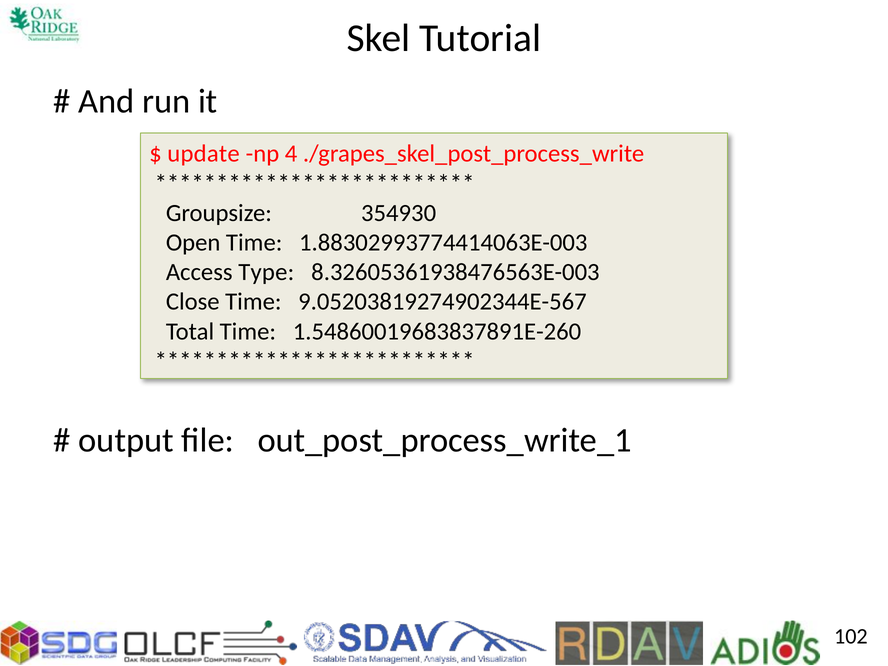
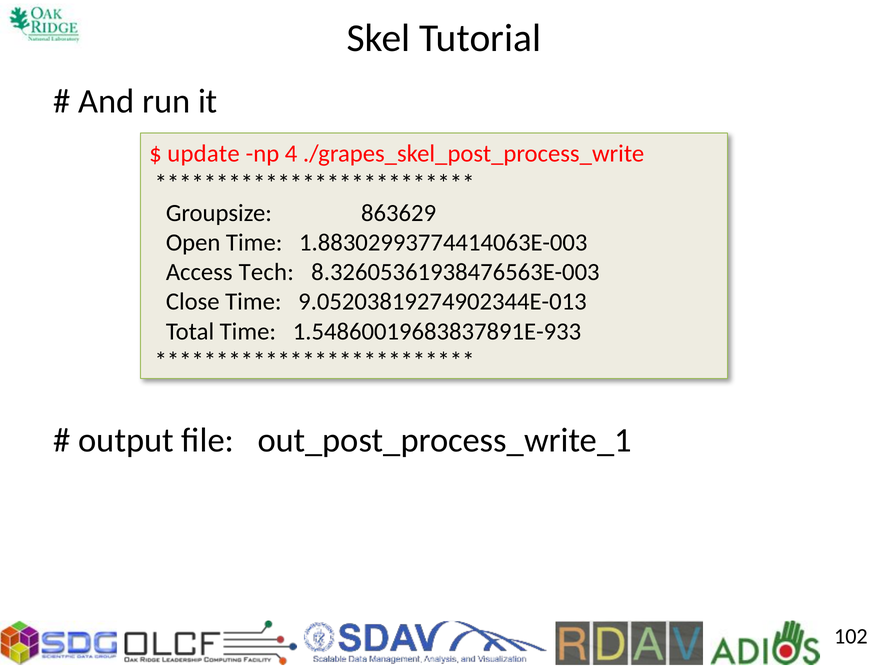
354930: 354930 -> 863629
Type: Type -> Tech
9.05203819274902344E-567: 9.05203819274902344E-567 -> 9.05203819274902344E-013
1.54860019683837891E-260: 1.54860019683837891E-260 -> 1.54860019683837891E-933
